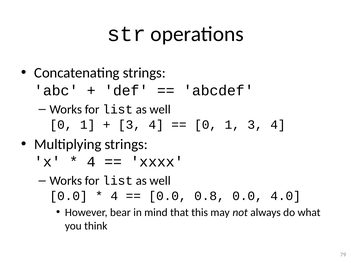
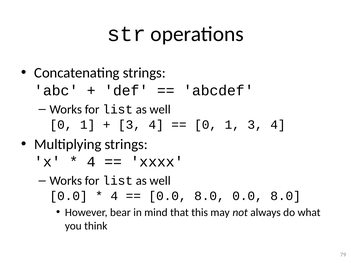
0.8 at (209, 196): 0.8 -> 8.0
4.0 at (286, 196): 4.0 -> 8.0
